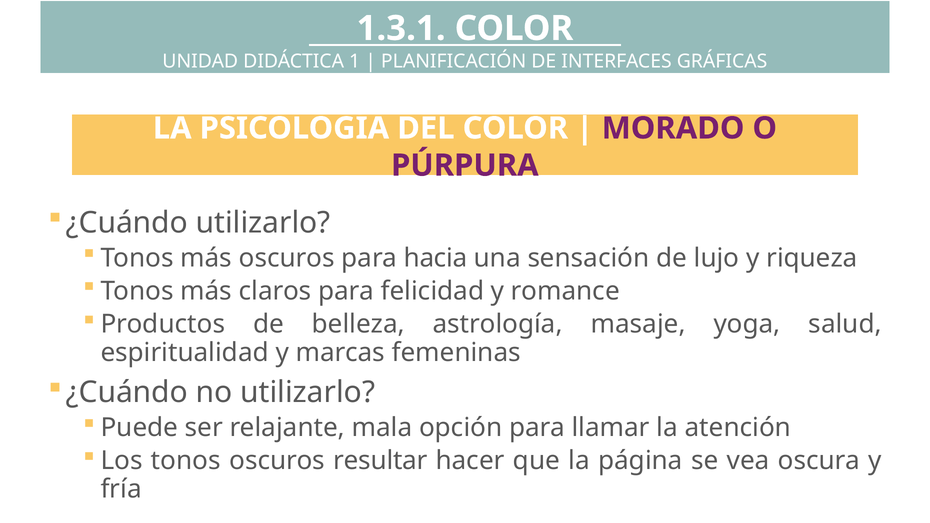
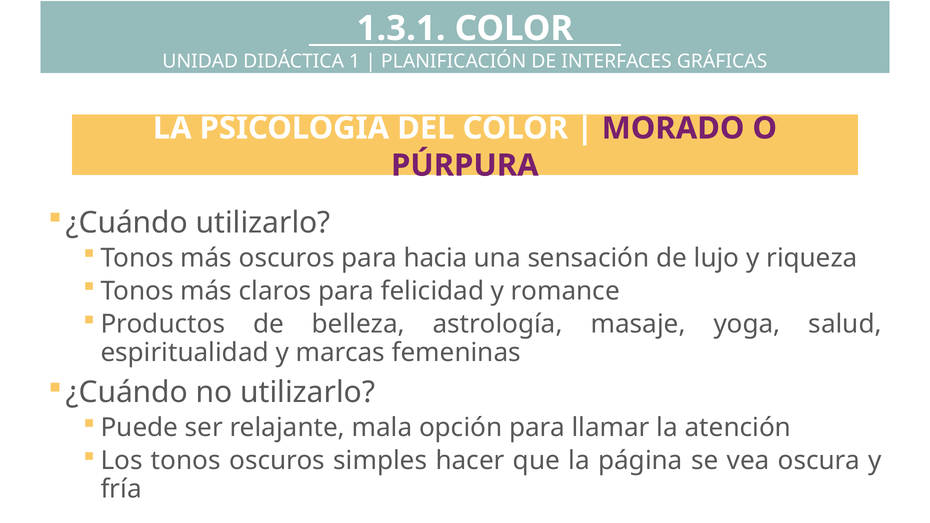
resultar: resultar -> simples
